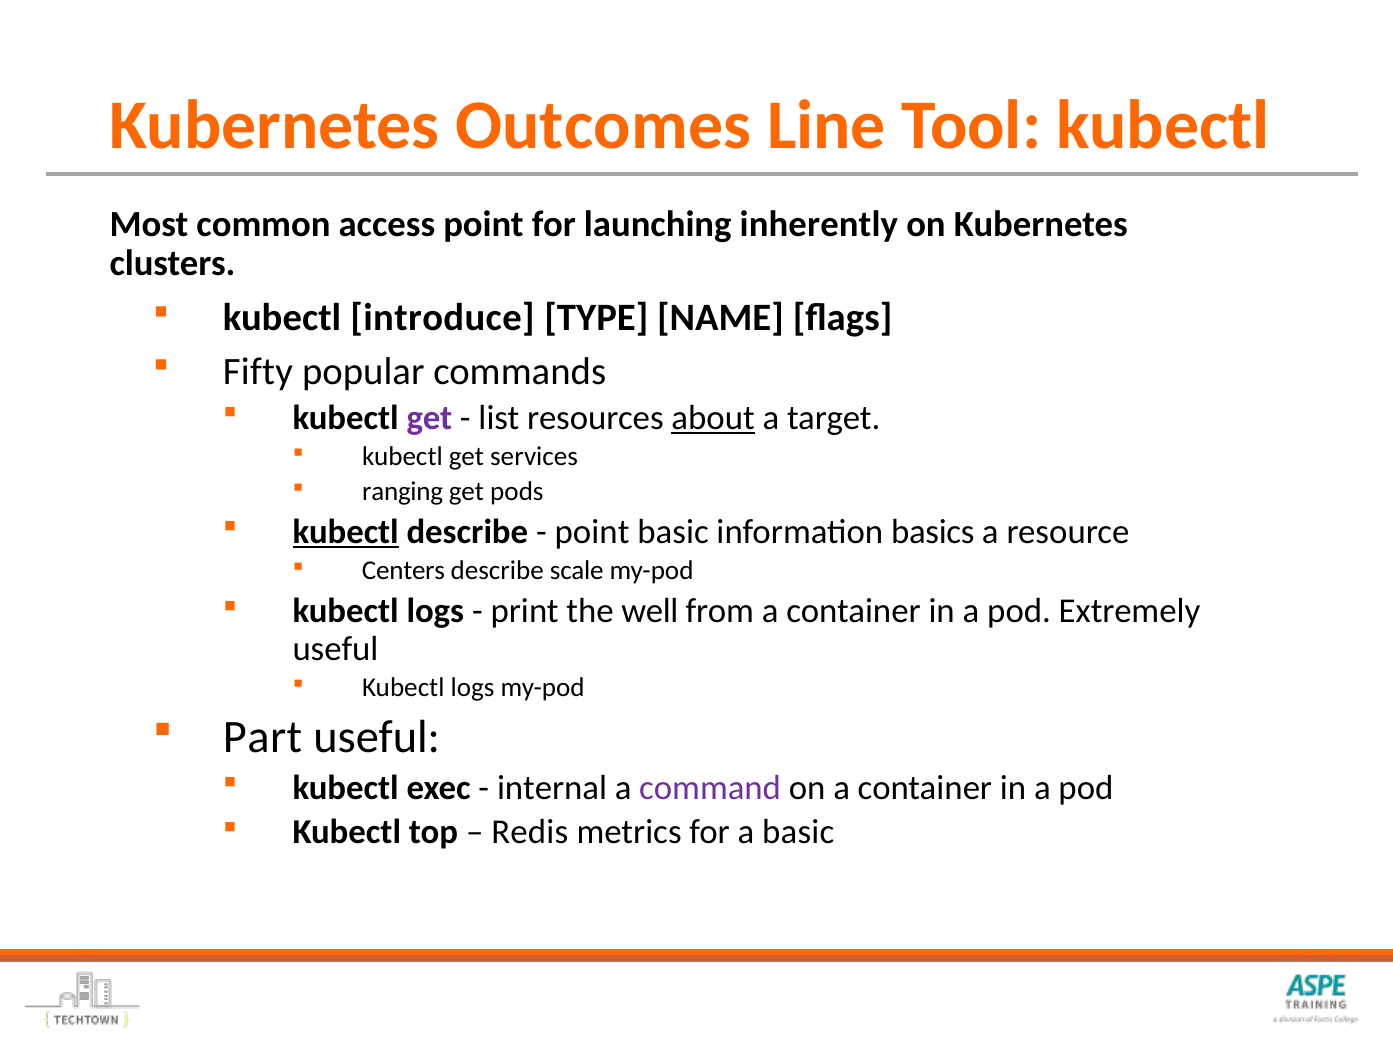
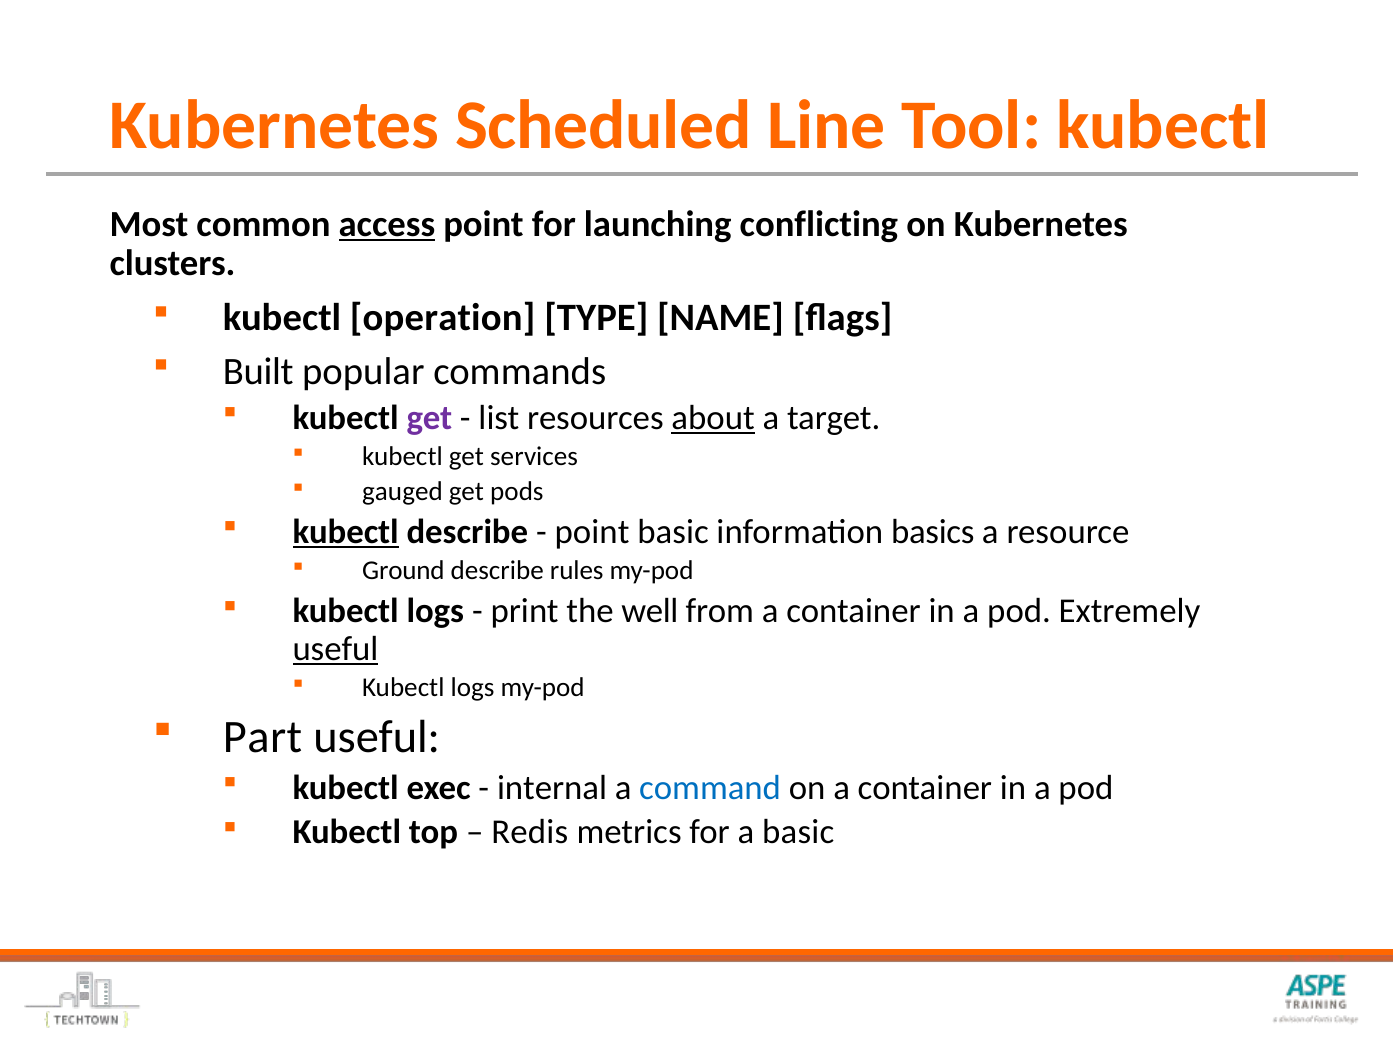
Outcomes: Outcomes -> Scheduled
access underline: none -> present
inherently: inherently -> conflicting
introduce: introduce -> operation
Fifty: Fifty -> Built
ranging: ranging -> gauged
Centers: Centers -> Ground
scale: scale -> rules
useful at (335, 649) underline: none -> present
command colour: purple -> blue
